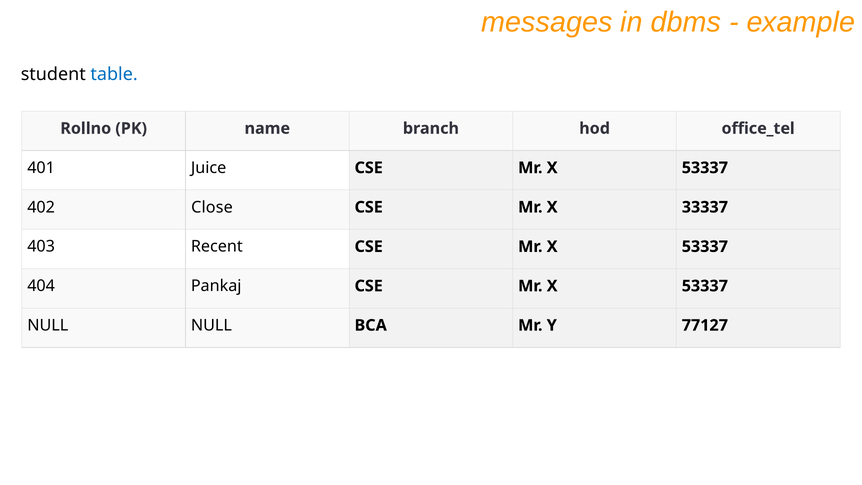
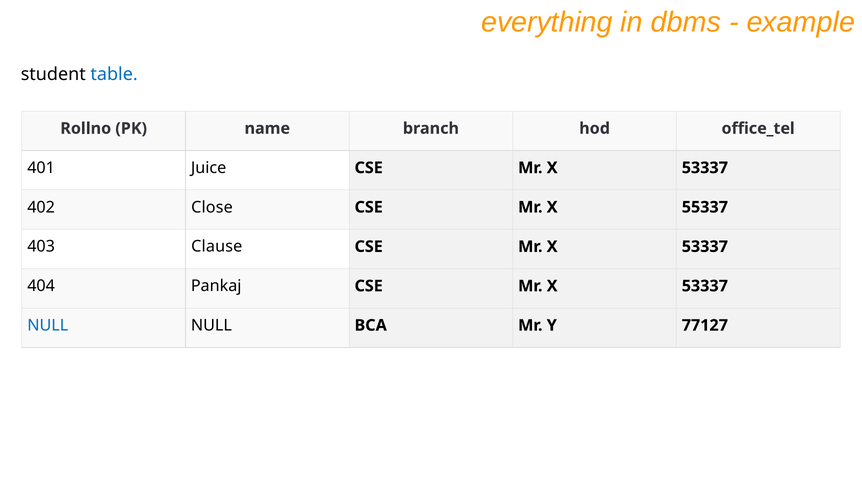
messages: messages -> everything
33337: 33337 -> 55337
Recent: Recent -> Clause
NULL at (48, 325) colour: black -> blue
